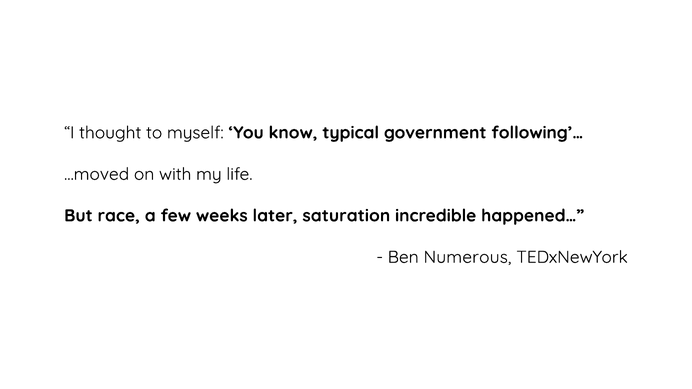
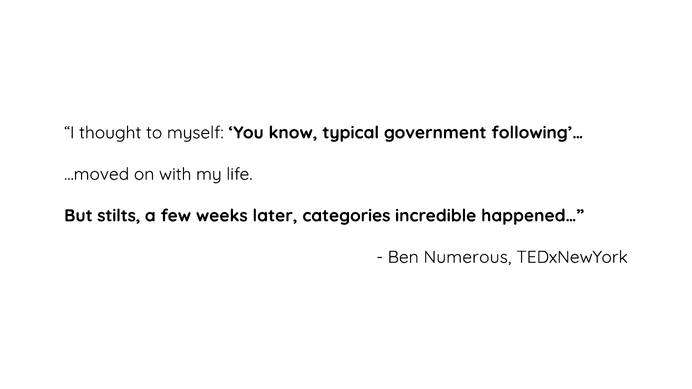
race: race -> stilts
saturation: saturation -> categories
